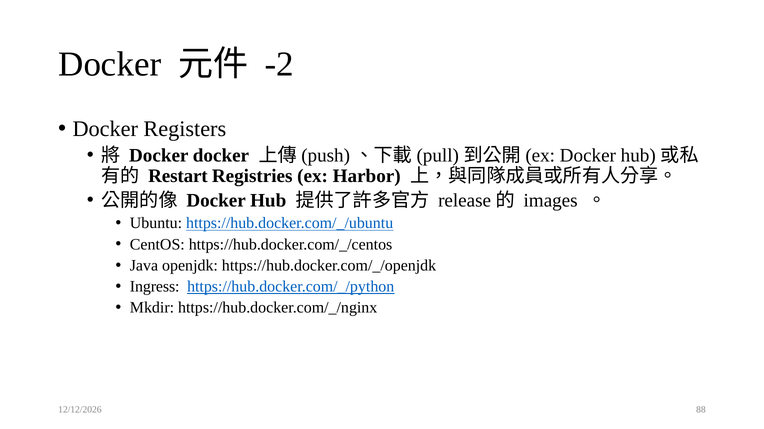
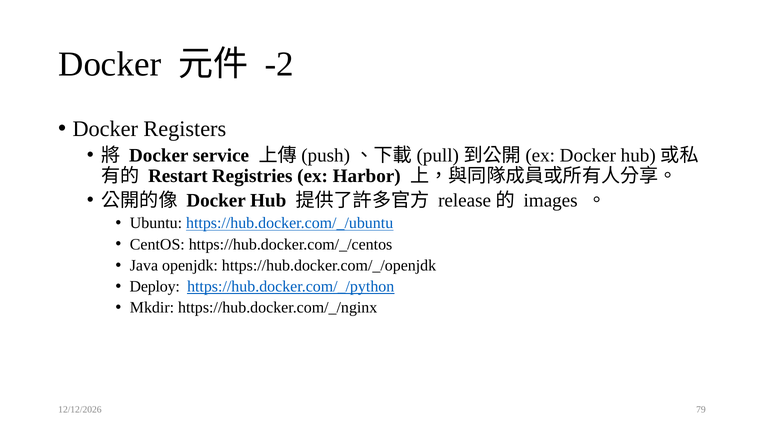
Docker docker: docker -> service
Ingress: Ingress -> Deploy
88: 88 -> 79
